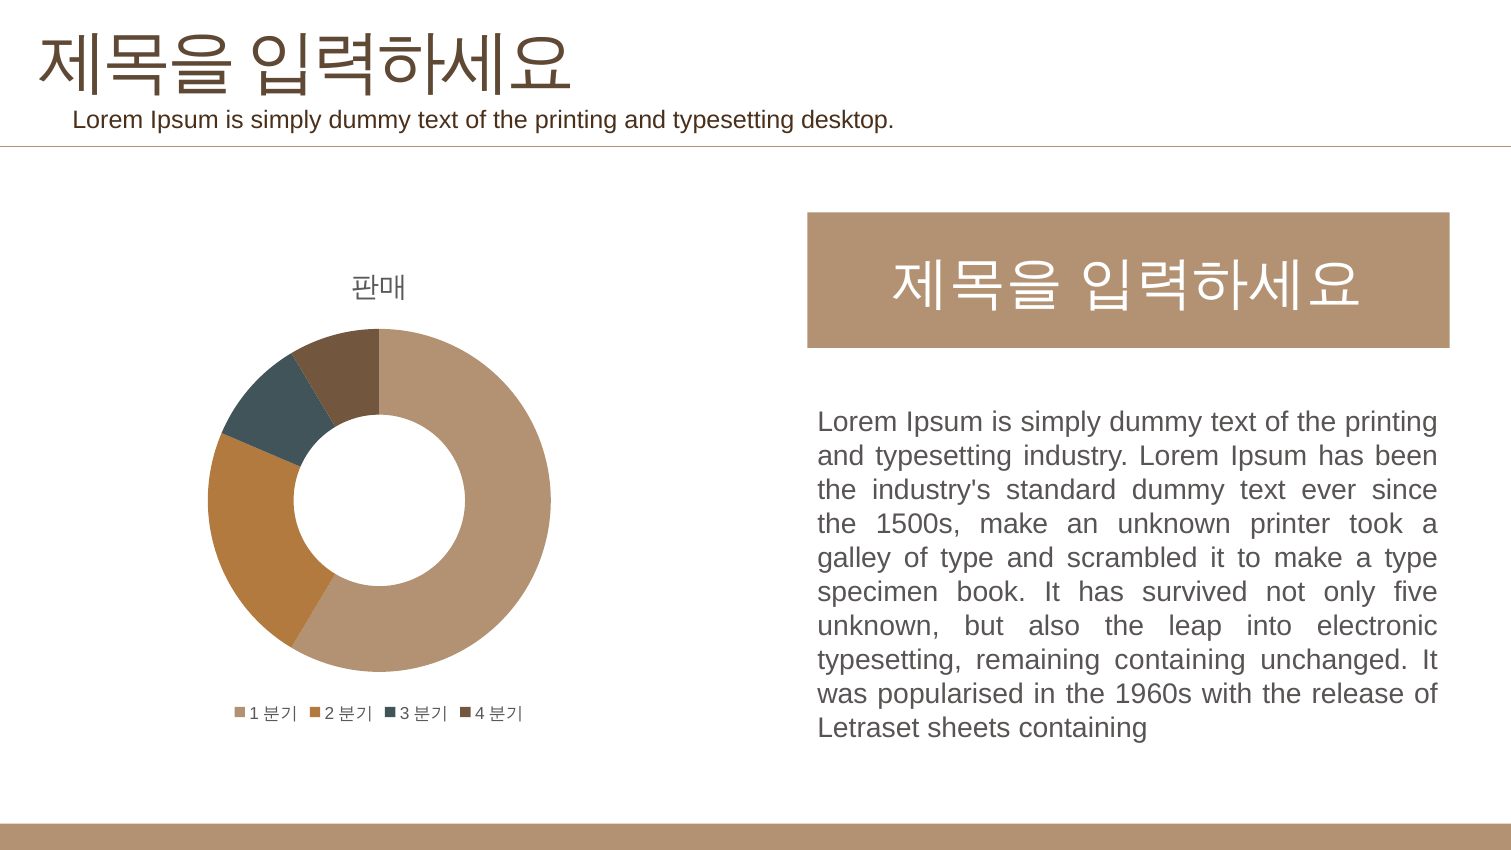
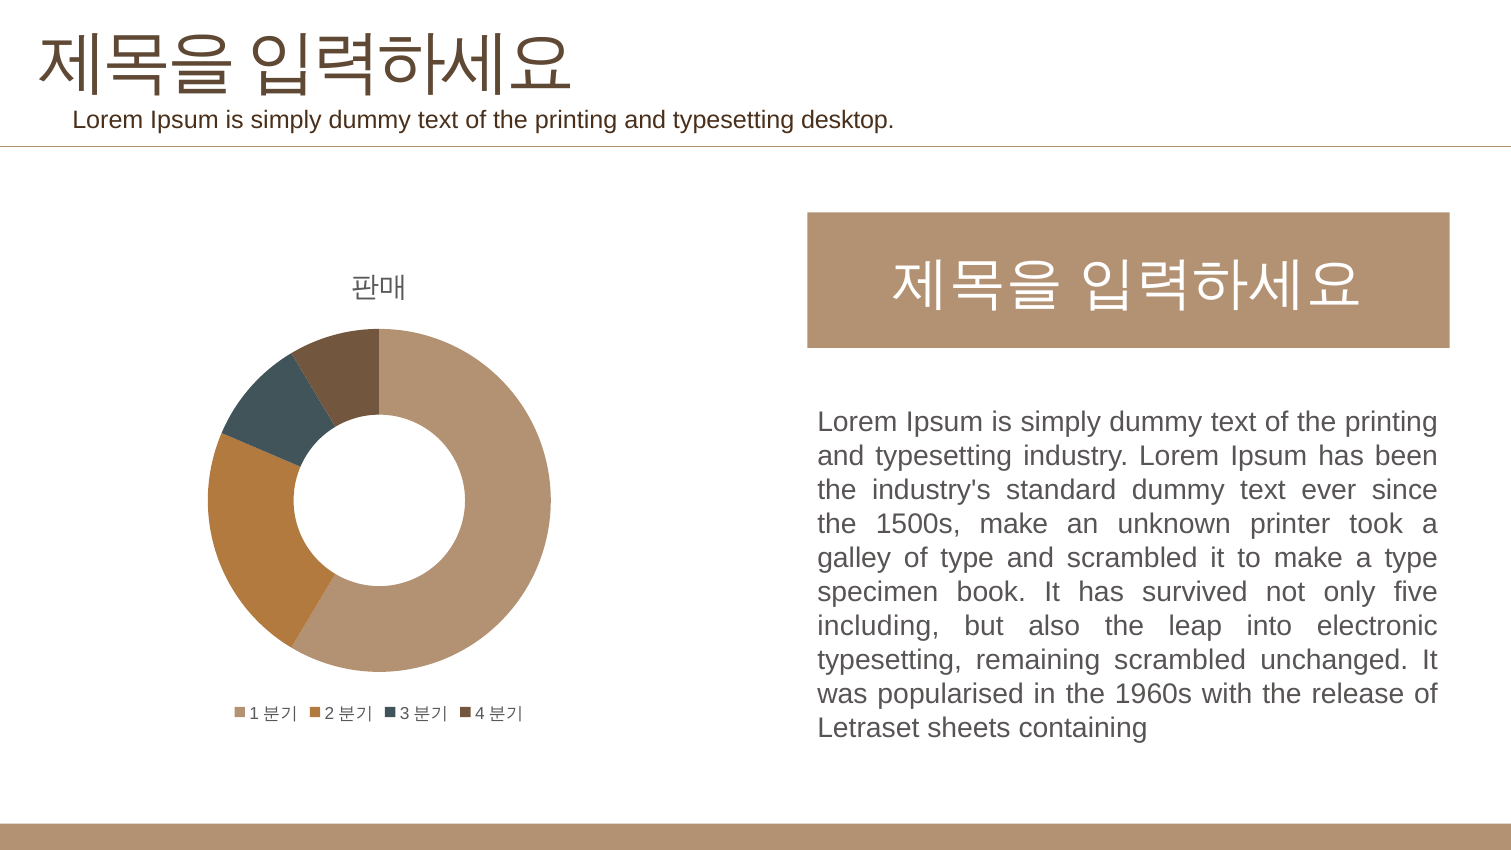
unknown at (878, 626): unknown -> including
remaining containing: containing -> scrambled
